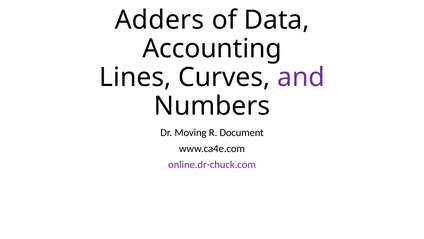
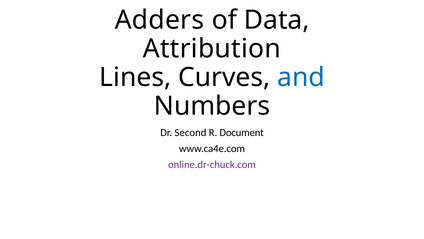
Accounting: Accounting -> Attribution
and colour: purple -> blue
Moving: Moving -> Second
